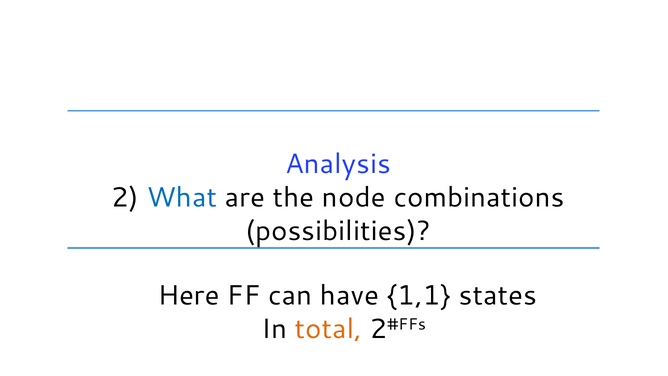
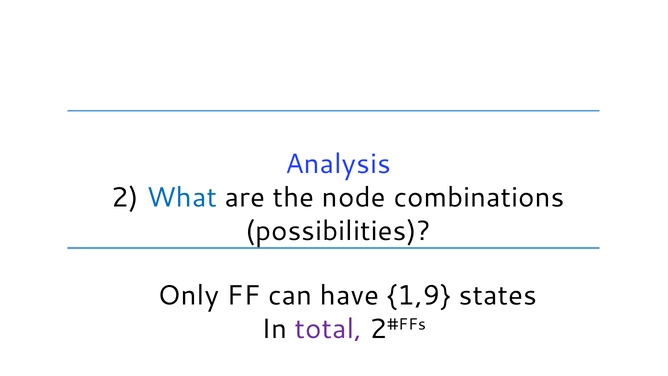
Here: Here -> Only
1,1: 1,1 -> 1,9
total colour: orange -> purple
